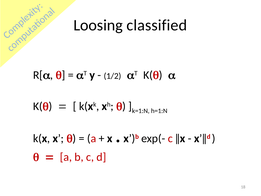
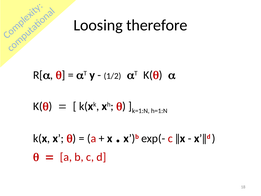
classified: classified -> therefore
